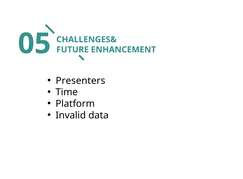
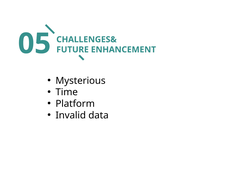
Presenters: Presenters -> Mysterious
